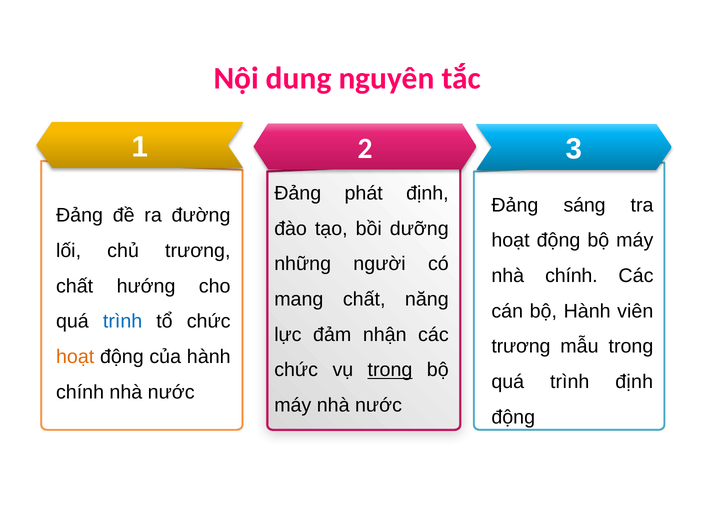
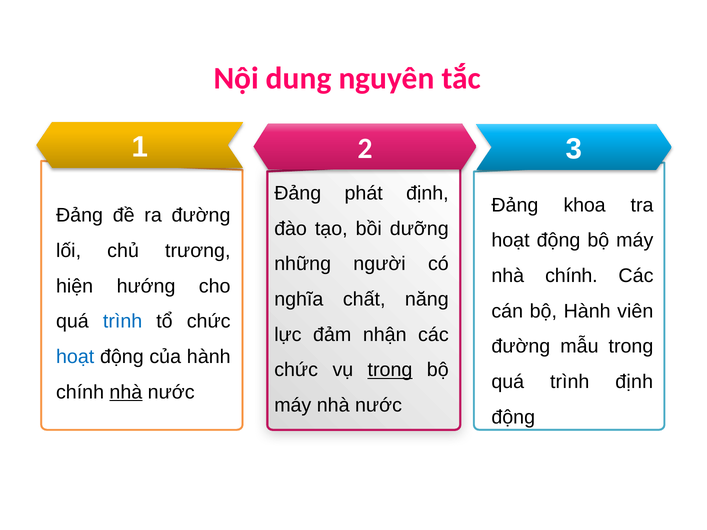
sáng: sáng -> khoa
chất at (75, 286): chất -> hiện
mang: mang -> nghĩa
trương at (521, 347): trương -> đường
hoạt at (75, 357) colour: orange -> blue
nhà at (126, 392) underline: none -> present
